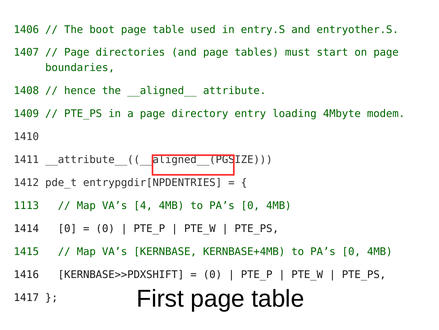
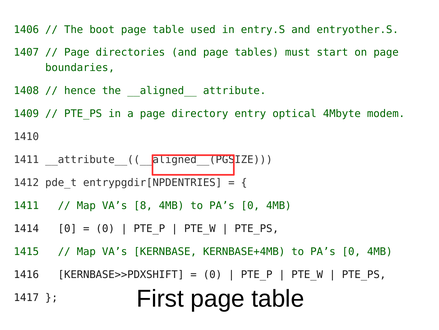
loading: loading -> optical
1113 at (26, 205): 1113 -> 1411
4: 4 -> 8
